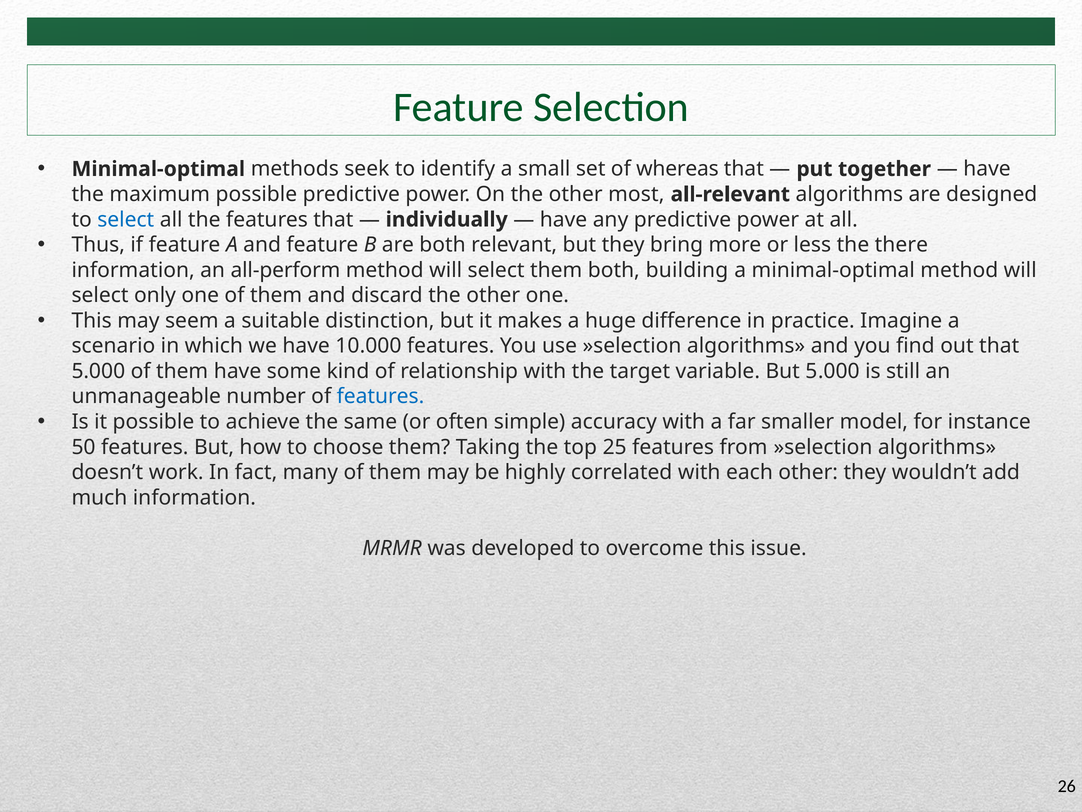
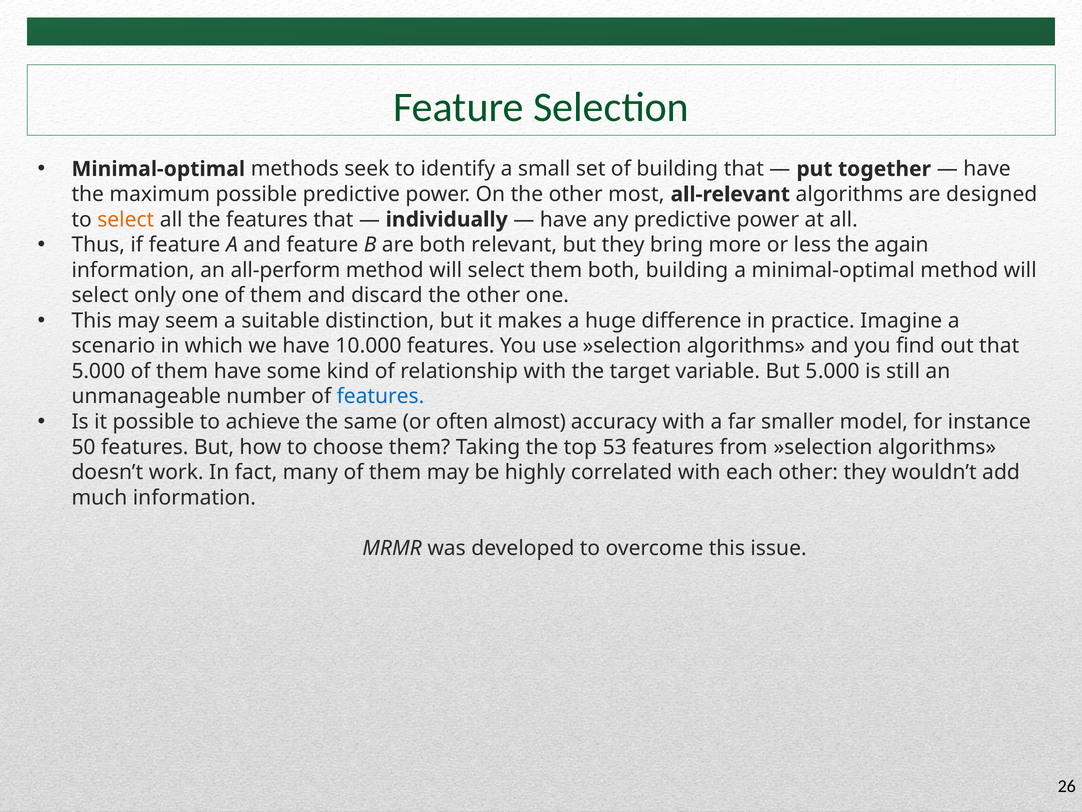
of whereas: whereas -> building
select at (126, 219) colour: blue -> orange
there: there -> again
simple: simple -> almost
25: 25 -> 53
